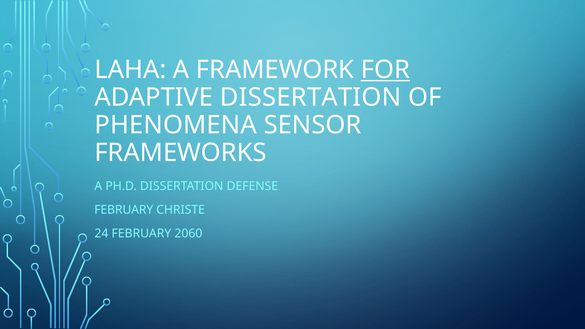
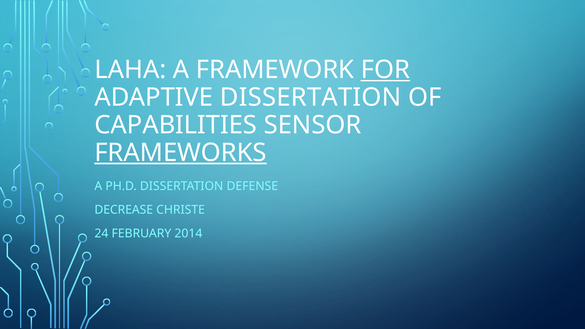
PHENOMENA: PHENOMENA -> CAPABILITIES
FRAMEWORKS underline: none -> present
FEBRUARY at (124, 210): FEBRUARY -> DECREASE
2060: 2060 -> 2014
